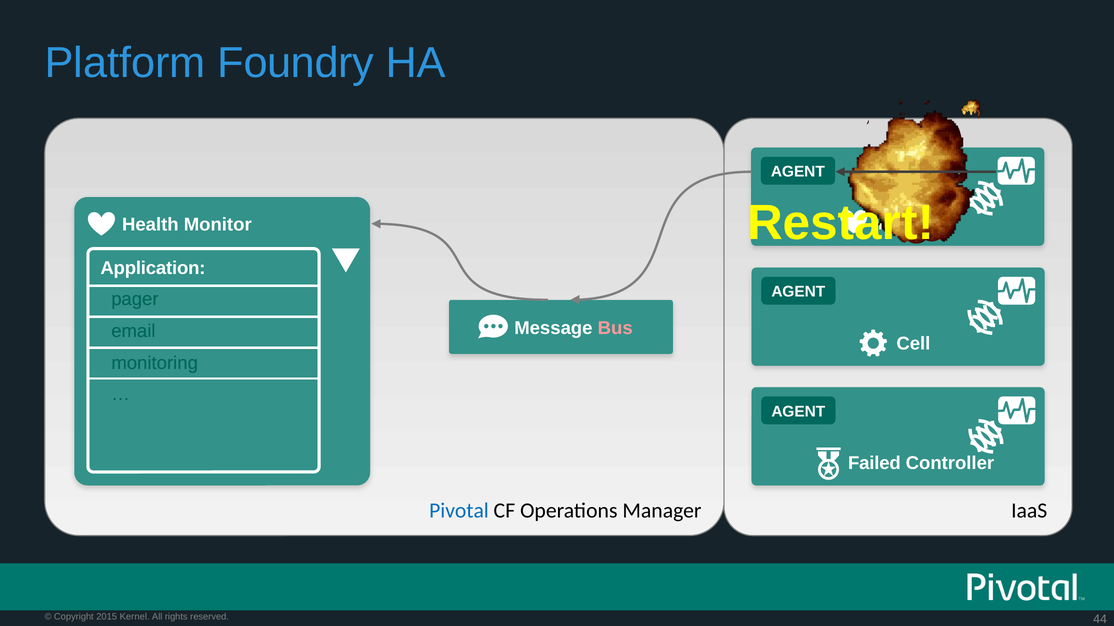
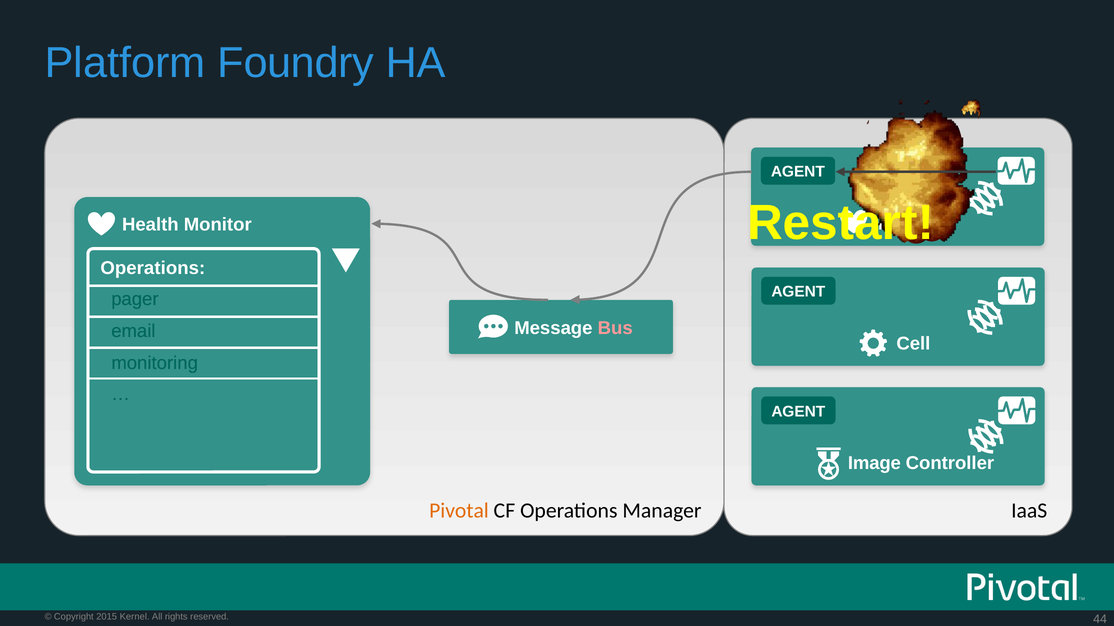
Application at (153, 268): Application -> Operations
Failed: Failed -> Image
Pivotal colour: blue -> orange
